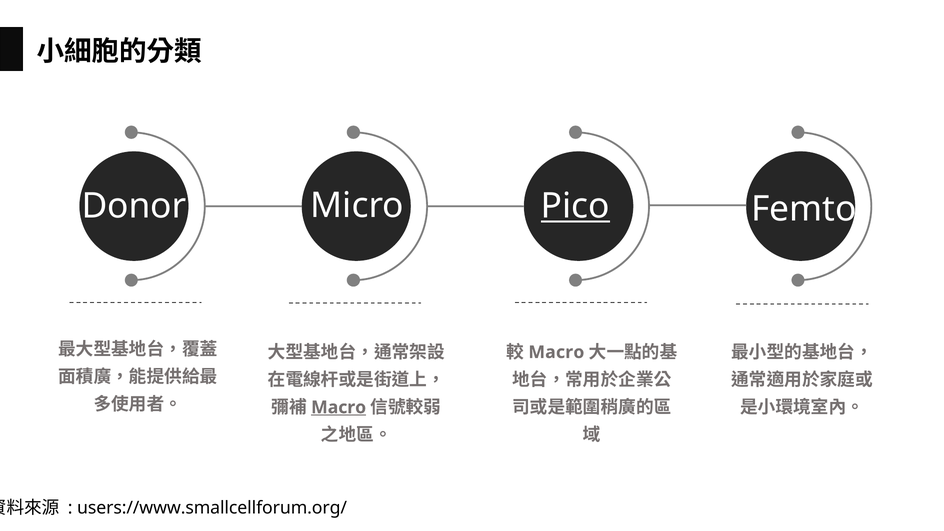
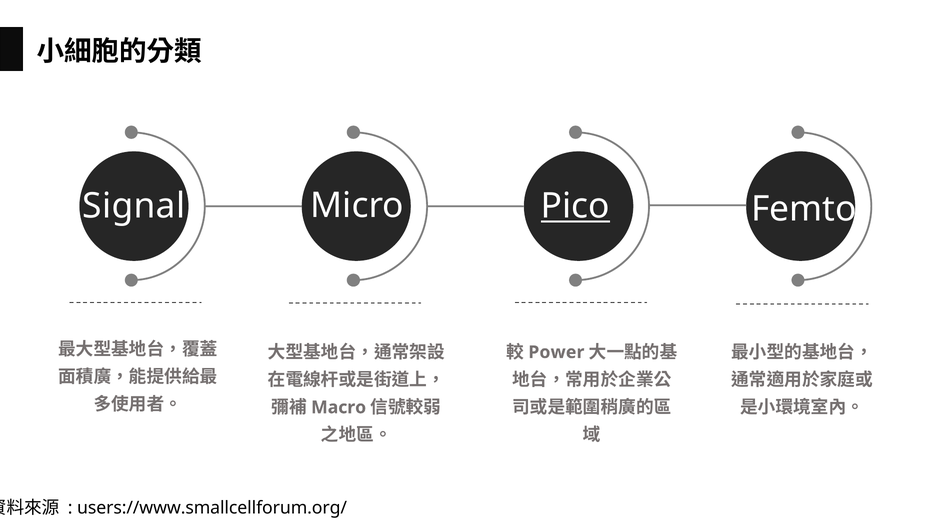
Donor: Donor -> Signal
Macro at (556, 352): Macro -> Power
Macro at (339, 407) underline: present -> none
